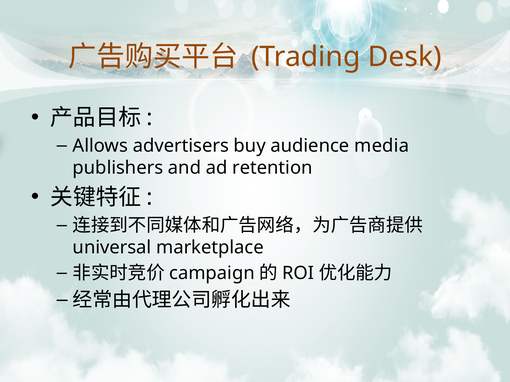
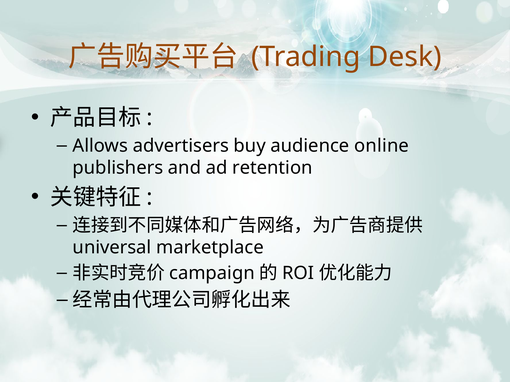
media: media -> online
